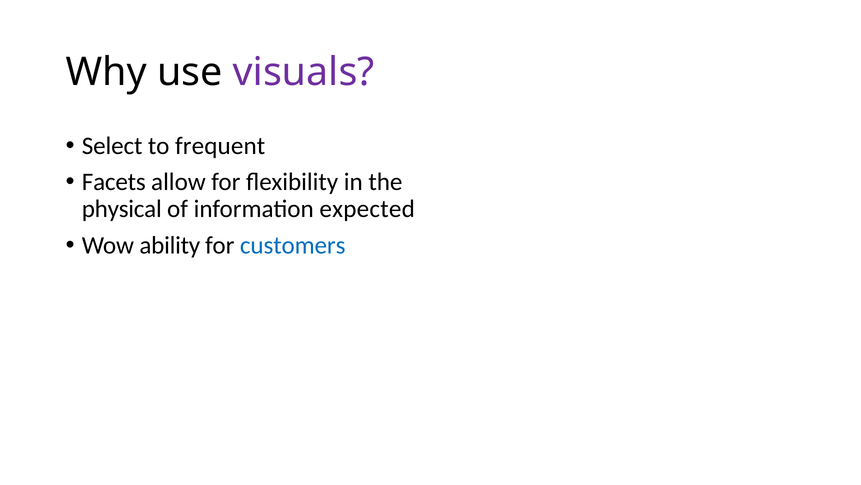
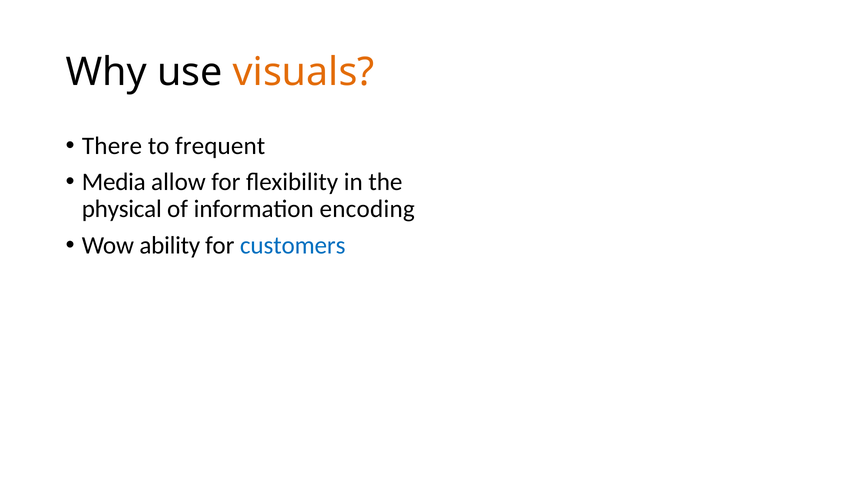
visuals colour: purple -> orange
Select: Select -> There
Facets: Facets -> Media
expected: expected -> encoding
